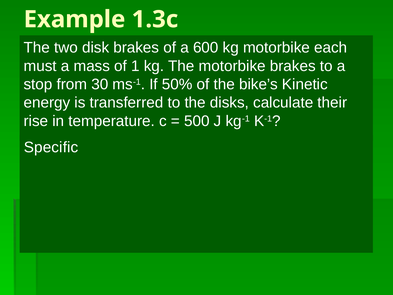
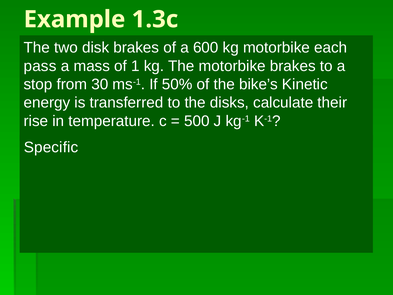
must: must -> pass
